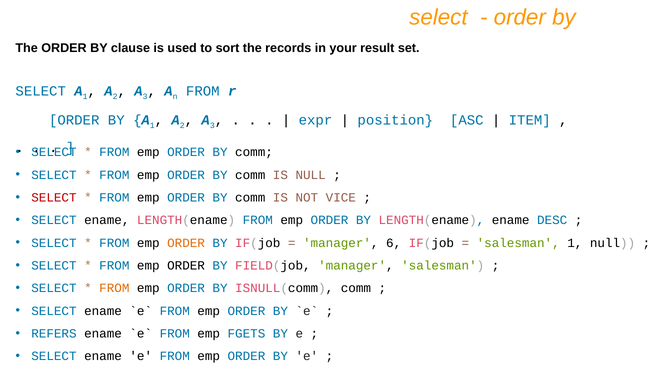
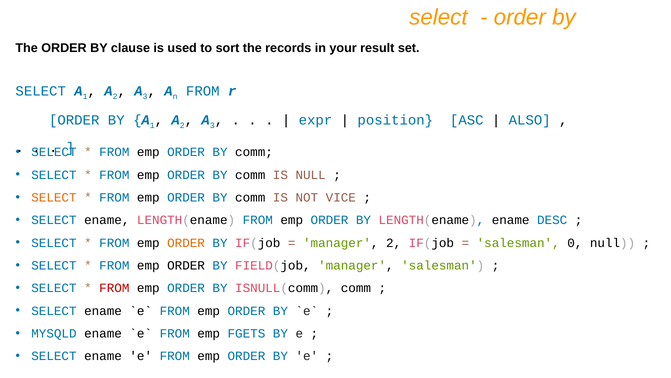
ITEM: ITEM -> ALSO
SELECT at (54, 197) colour: red -> orange
manager 6: 6 -> 2
salesman 1: 1 -> 0
FROM at (114, 288) colour: orange -> red
REFERS: REFERS -> MYSQLD
